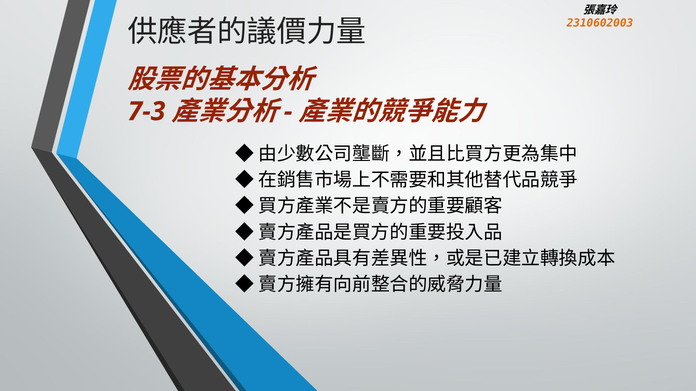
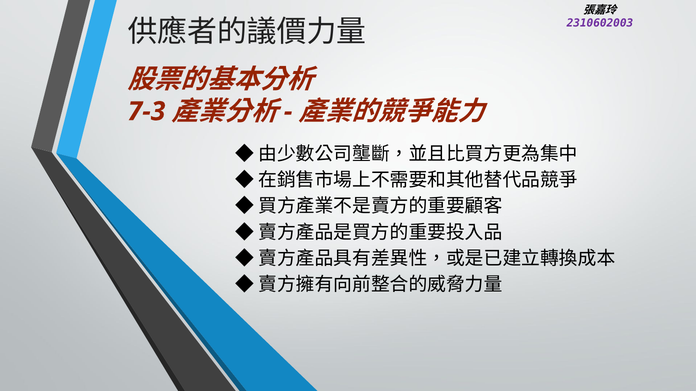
2310602003 colour: orange -> purple
